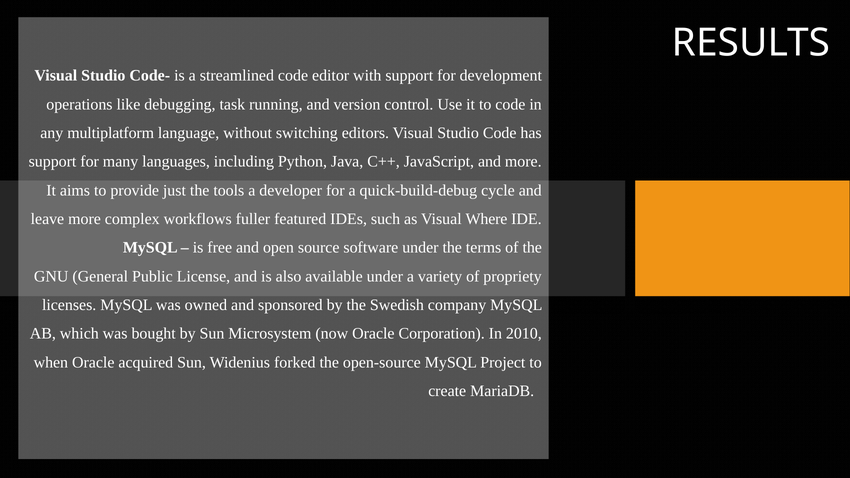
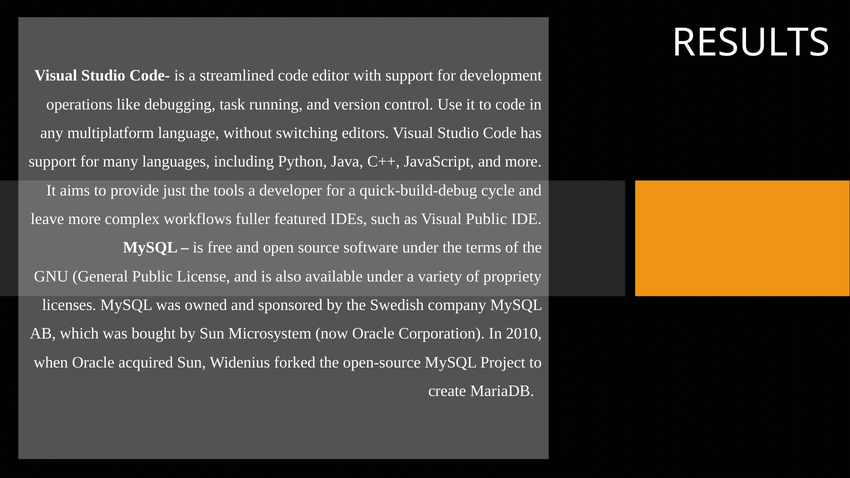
Visual Where: Where -> Public
